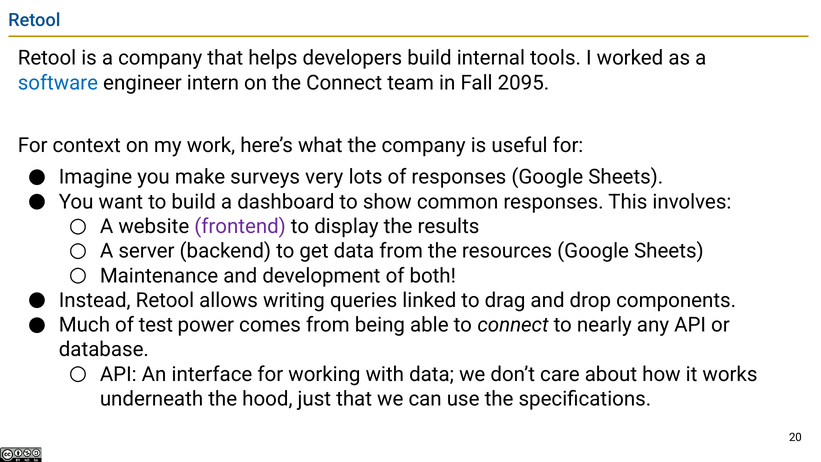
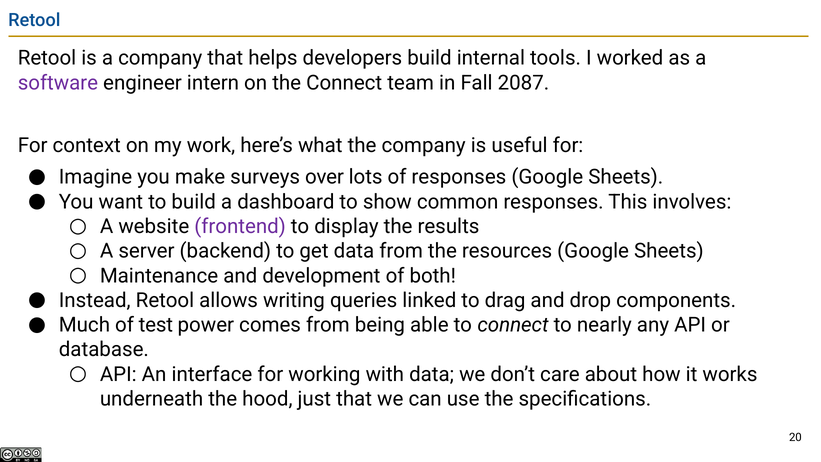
software colour: blue -> purple
2095: 2095 -> 2087
very: very -> over
